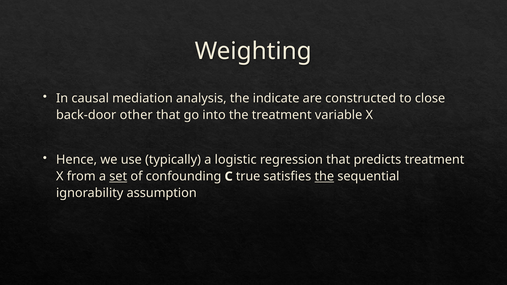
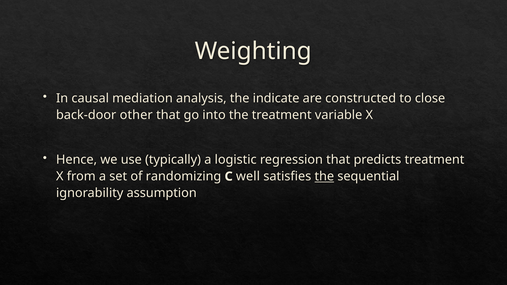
set underline: present -> none
confounding: confounding -> randomizing
true: true -> well
